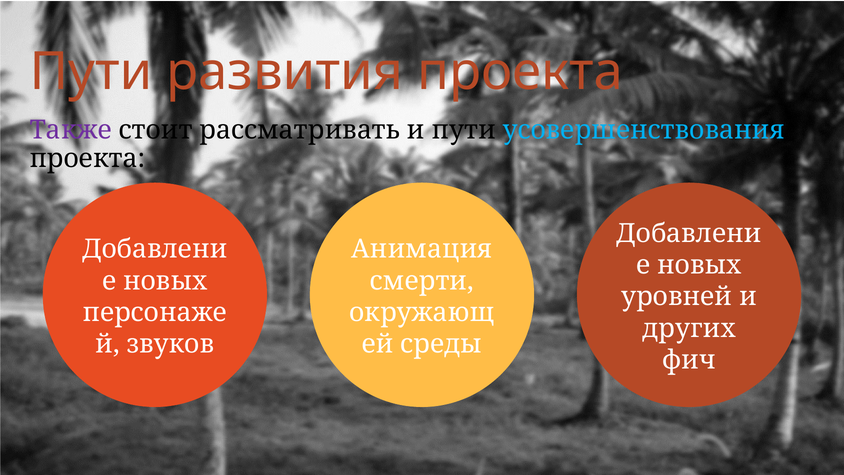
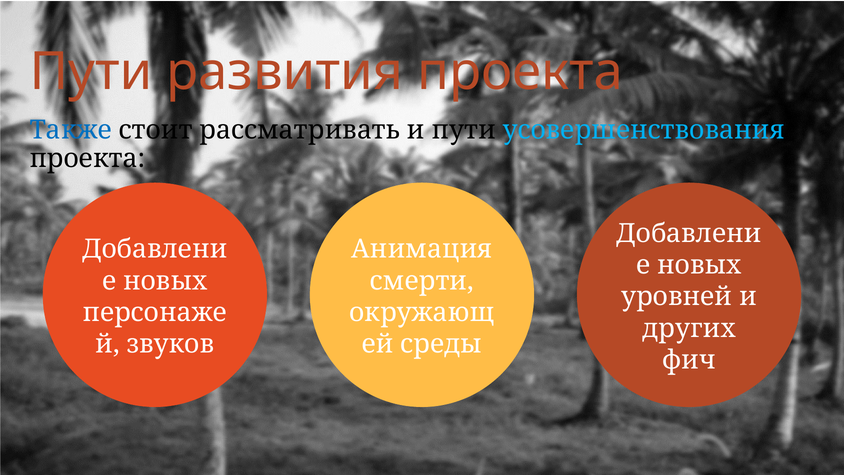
Также colour: purple -> blue
